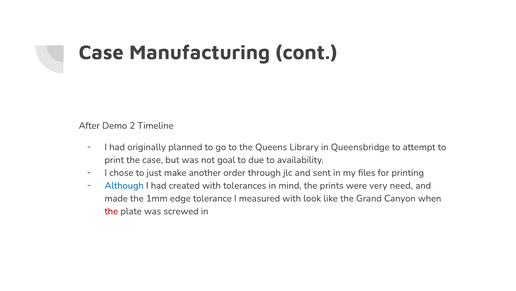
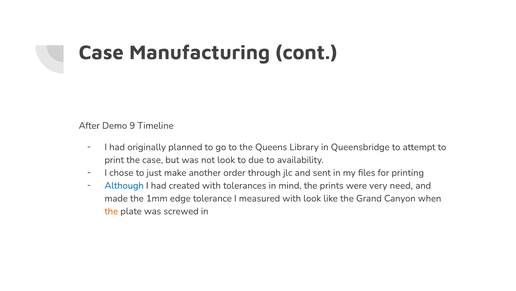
2: 2 -> 9
not goal: goal -> look
the at (111, 211) colour: red -> orange
